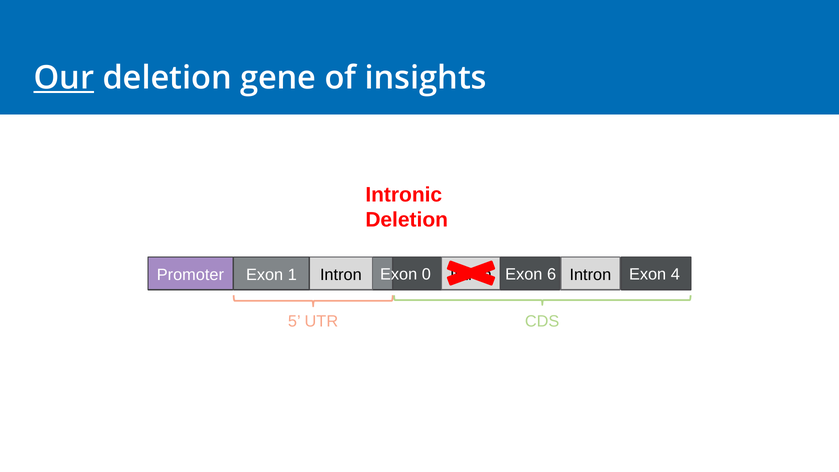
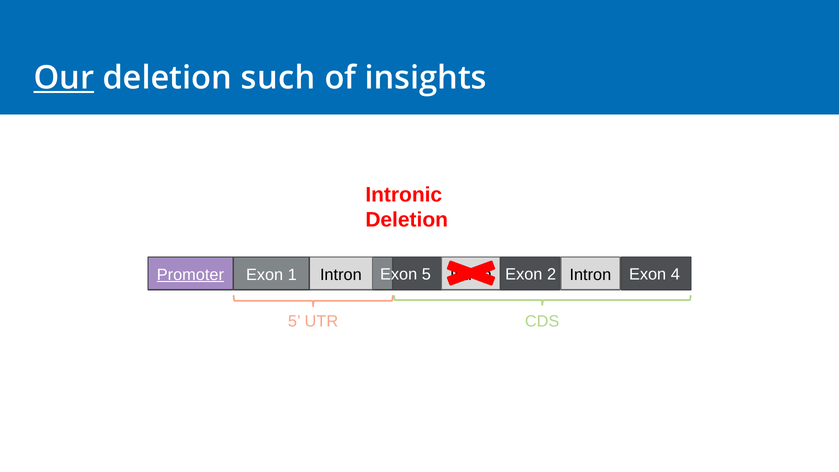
gene: gene -> such
Promoter underline: none -> present
Exon 0: 0 -> 5
6: 6 -> 2
